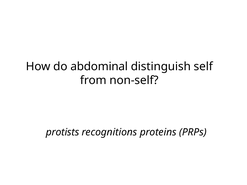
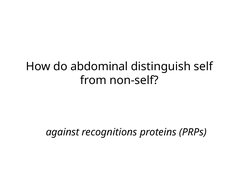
protists: protists -> against
